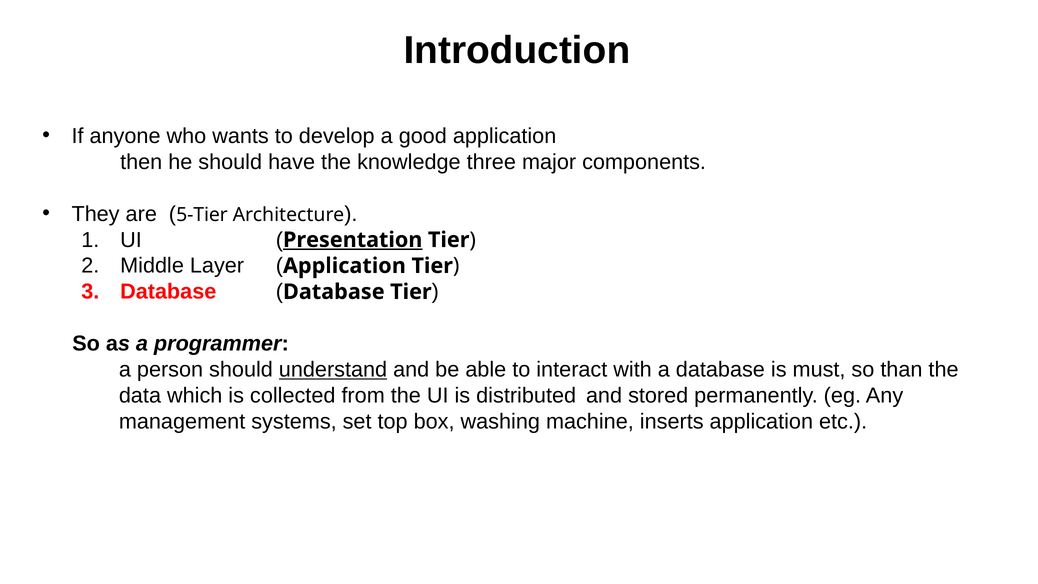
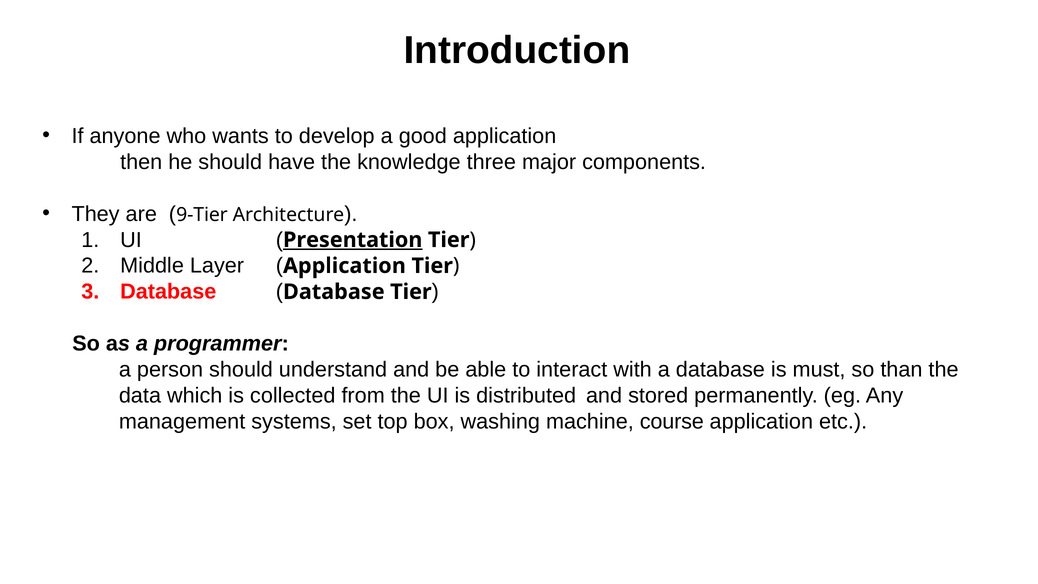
5-Tier: 5-Tier -> 9-Tier
understand underline: present -> none
inserts: inserts -> course
